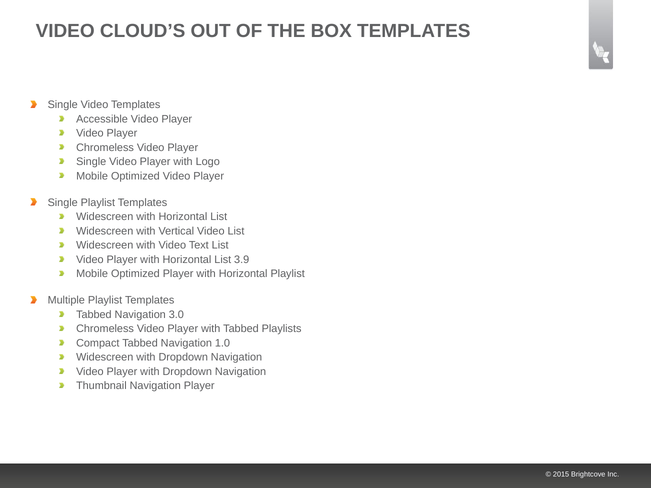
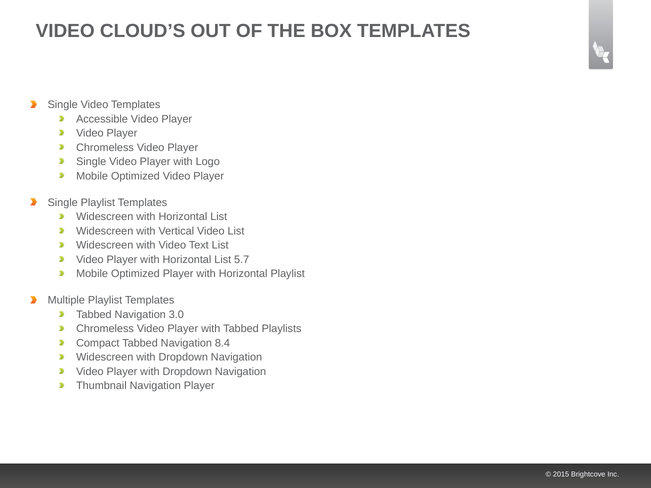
3.9: 3.9 -> 5.7
1.0: 1.0 -> 8.4
